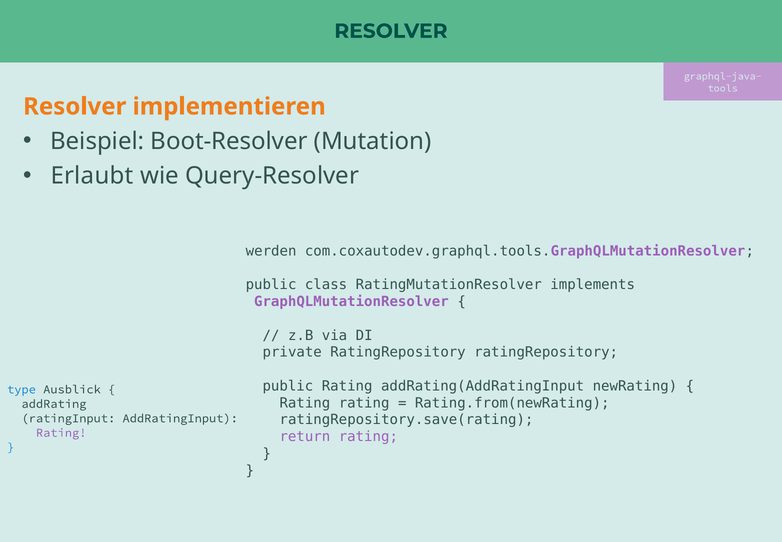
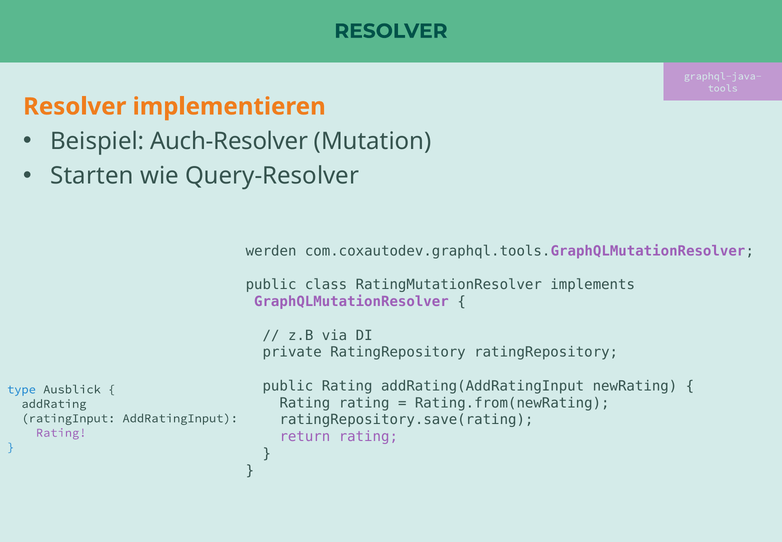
Boot-Resolver: Boot-Resolver -> Auch-Resolver
Erlaubt: Erlaubt -> Starten
